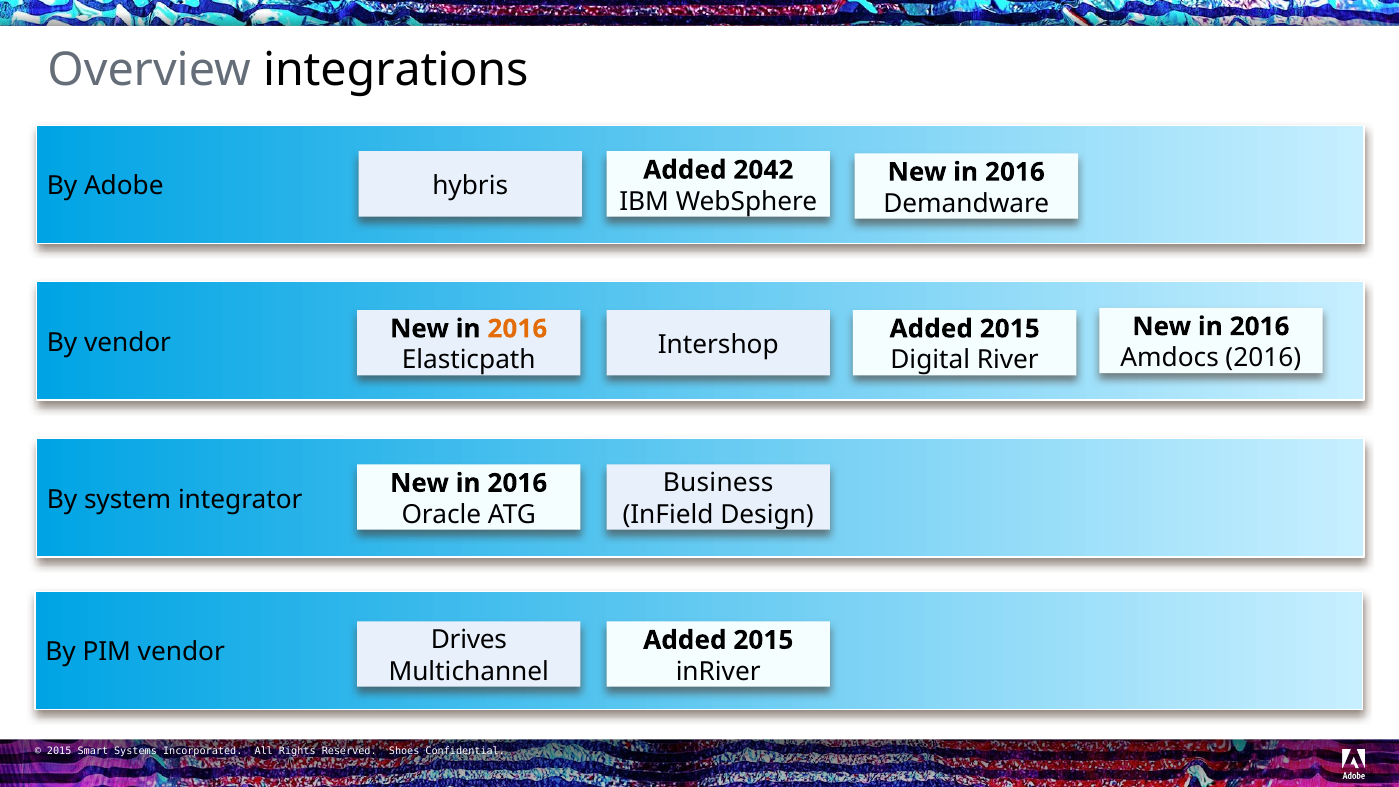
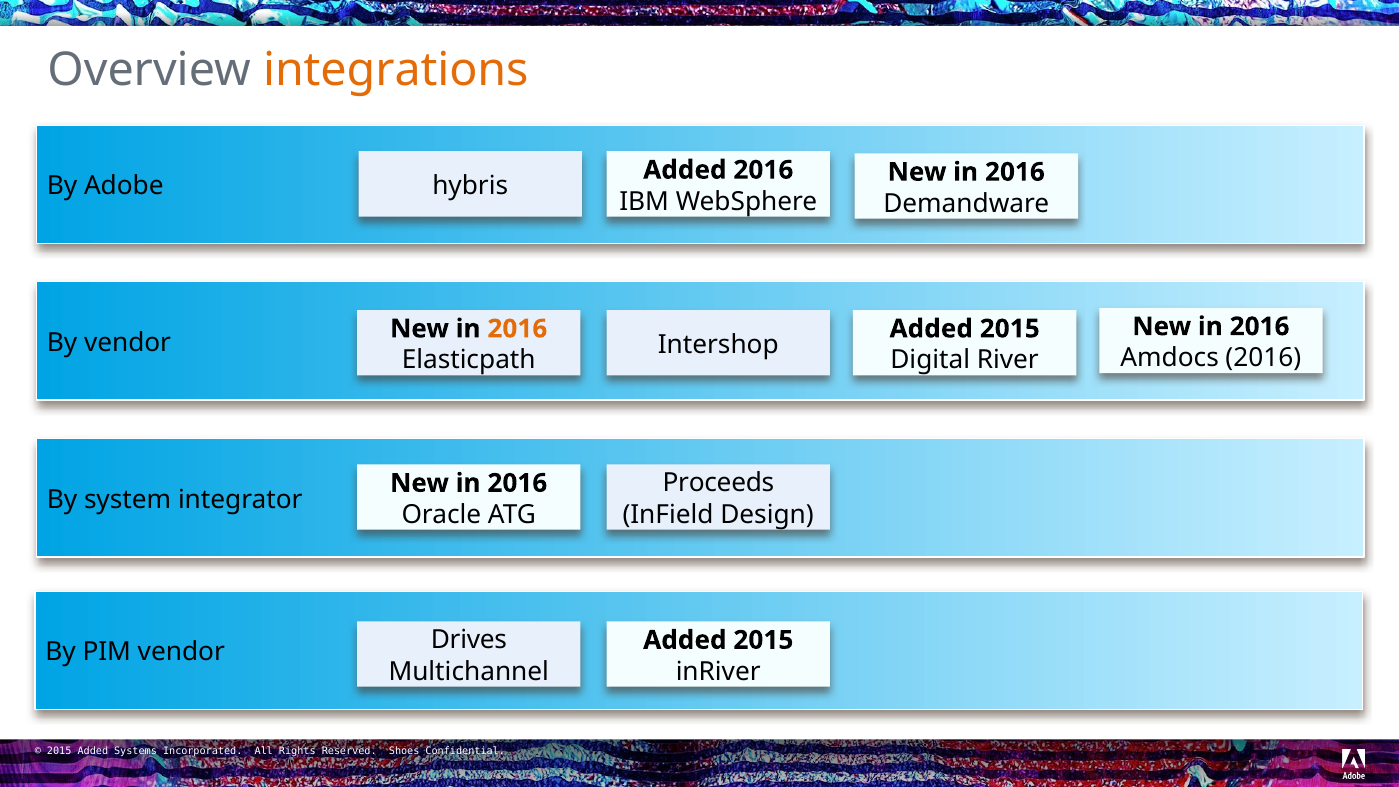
integrations colour: black -> orange
Added 2042: 2042 -> 2016
Business: Business -> Proceeds
2015 Smart: Smart -> Added
